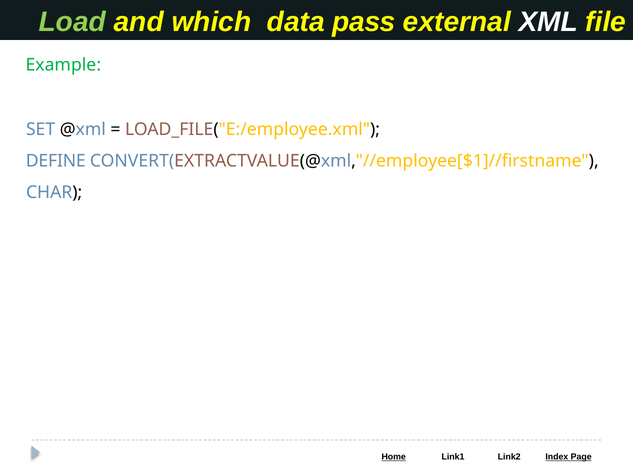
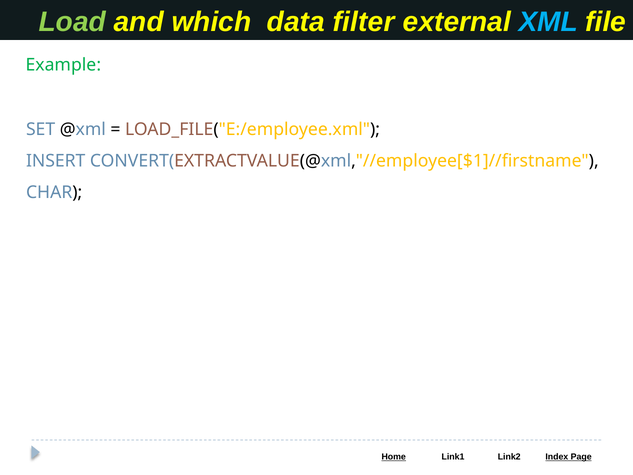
pass: pass -> filter
XML colour: white -> light blue
DEFINE: DEFINE -> INSERT
